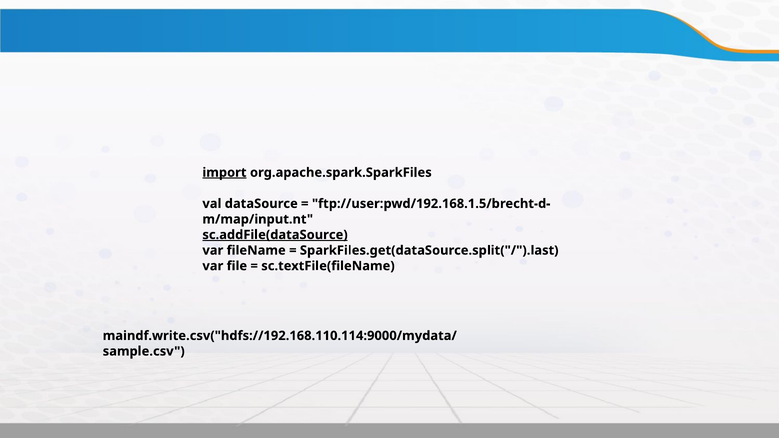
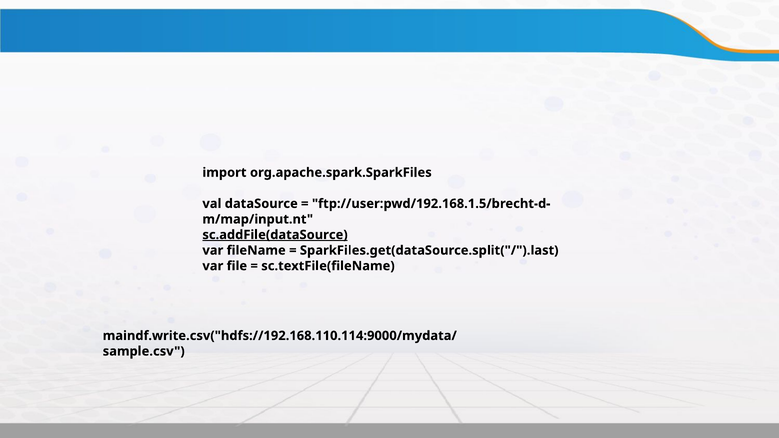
import underline: present -> none
